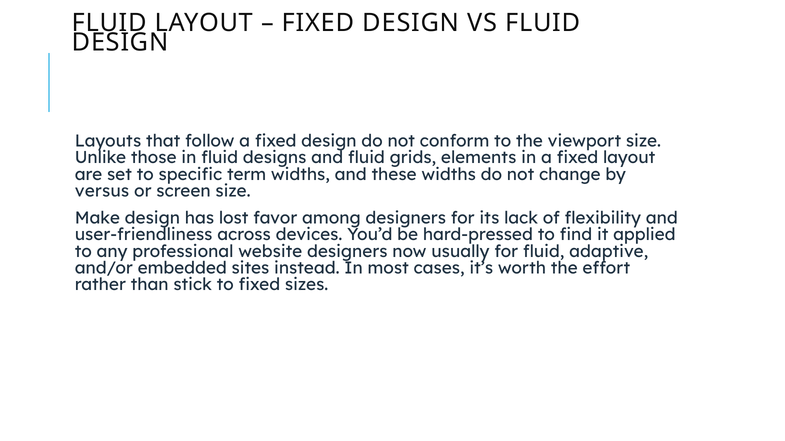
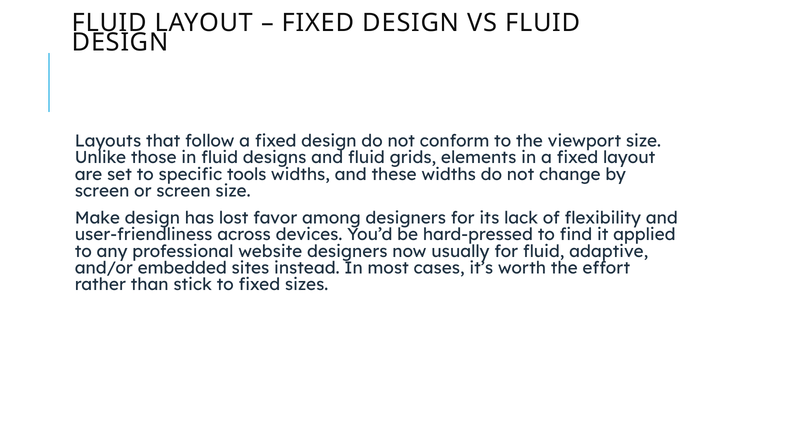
term: term -> tools
versus at (102, 191): versus -> screen
